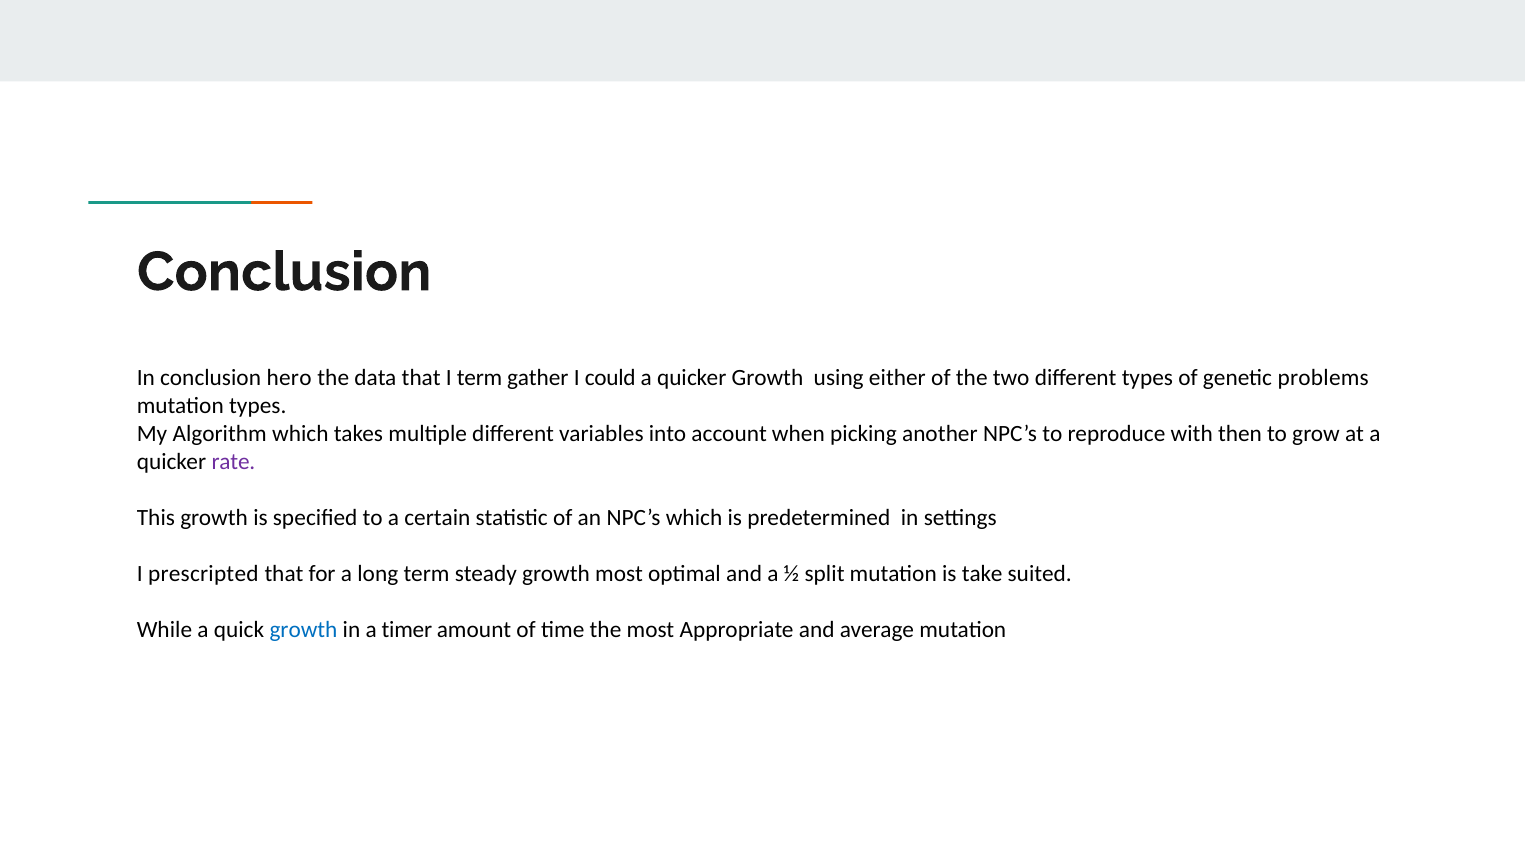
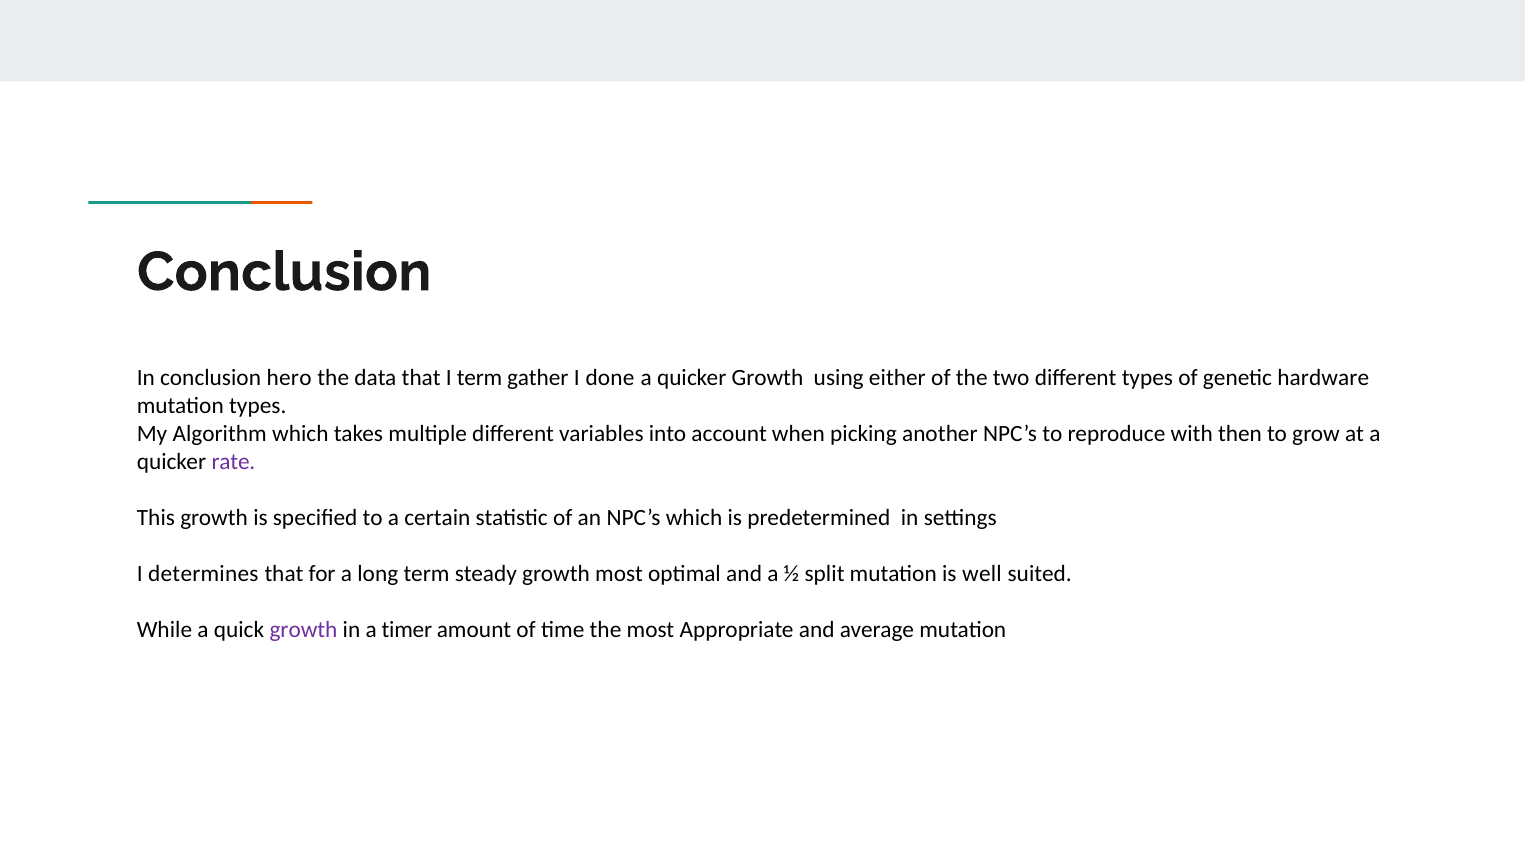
could: could -> done
problems: problems -> hardware
prescripted: prescripted -> determines
take: take -> well
growth at (303, 629) colour: blue -> purple
